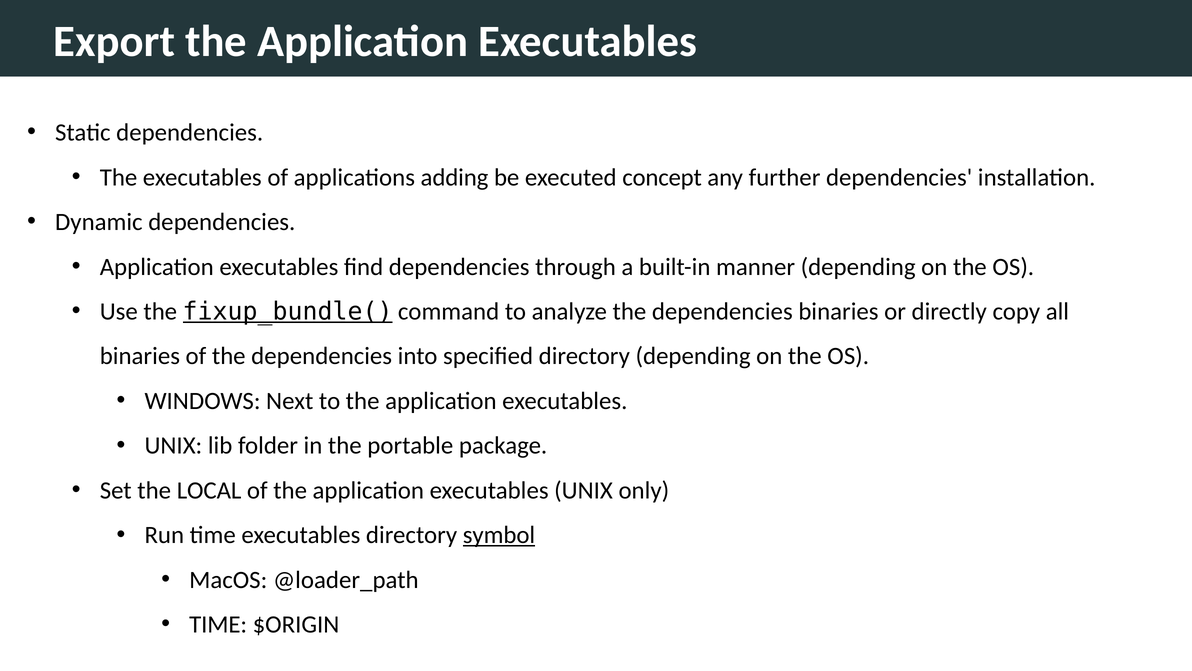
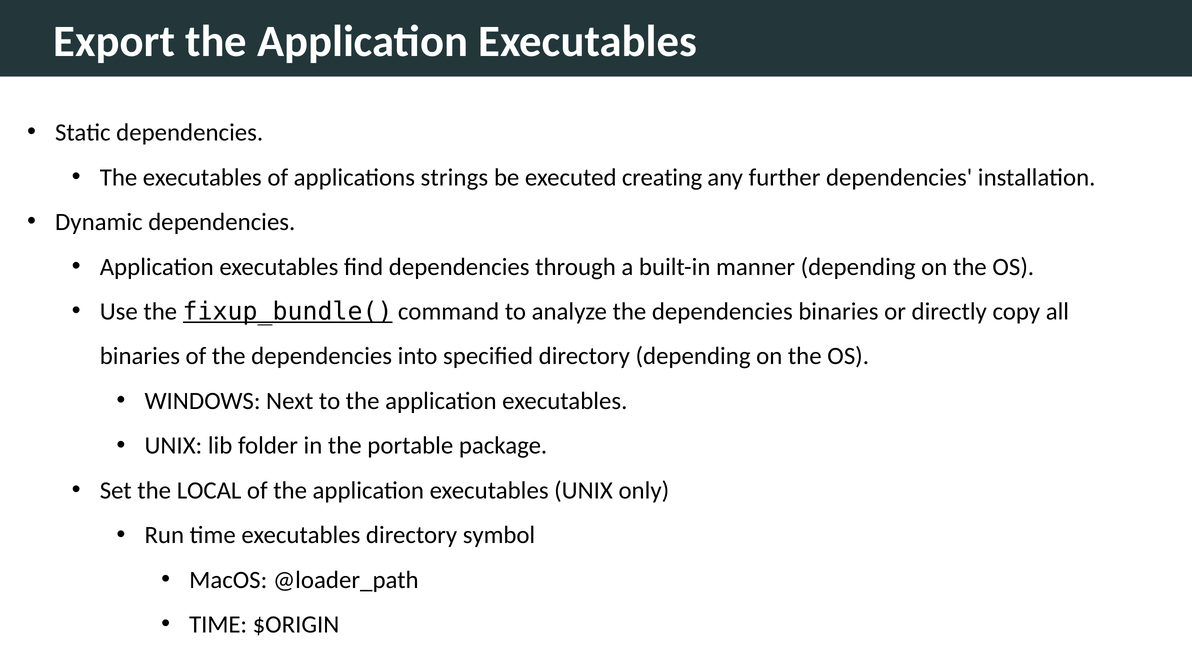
adding: adding -> strings
concept: concept -> creating
symbol underline: present -> none
